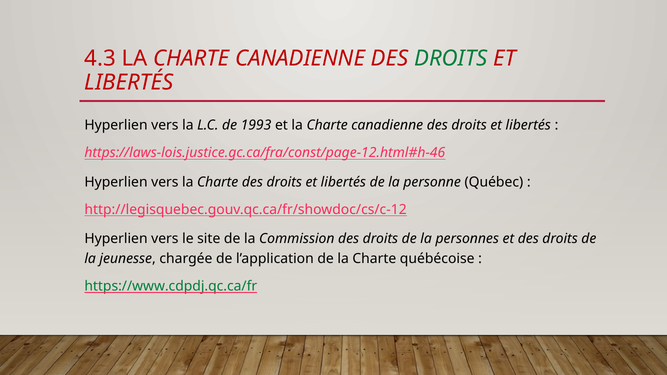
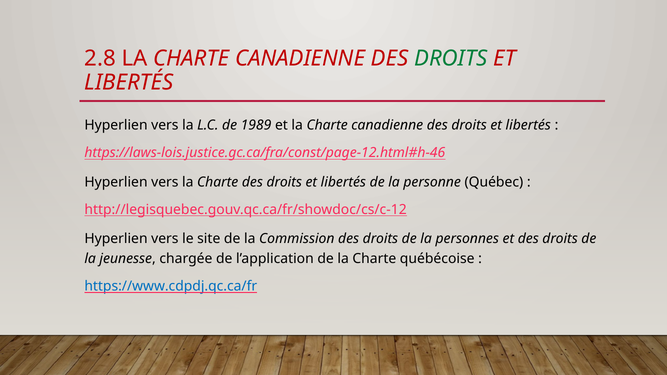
4.3: 4.3 -> 2.8
1993: 1993 -> 1989
https://www.cdpdj.qc.ca/fr colour: green -> blue
